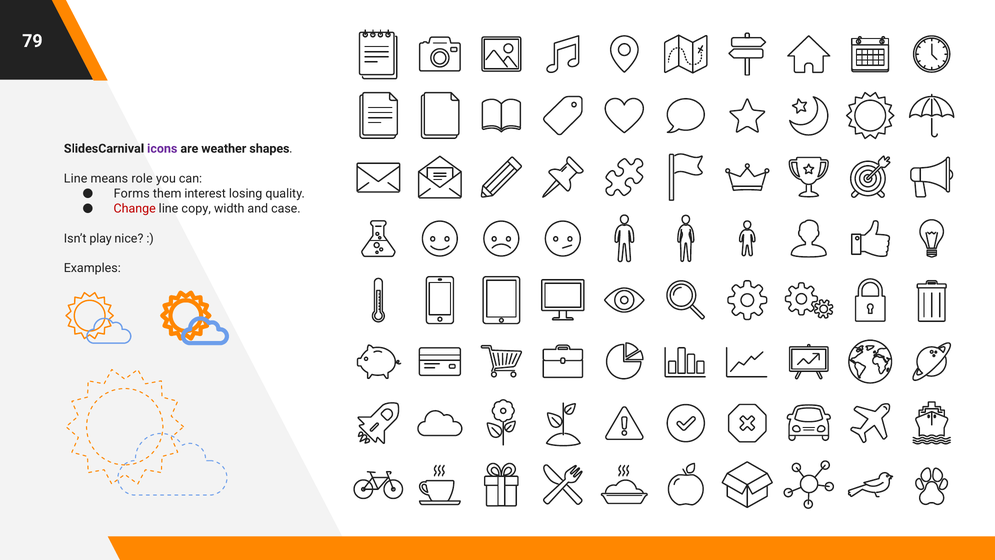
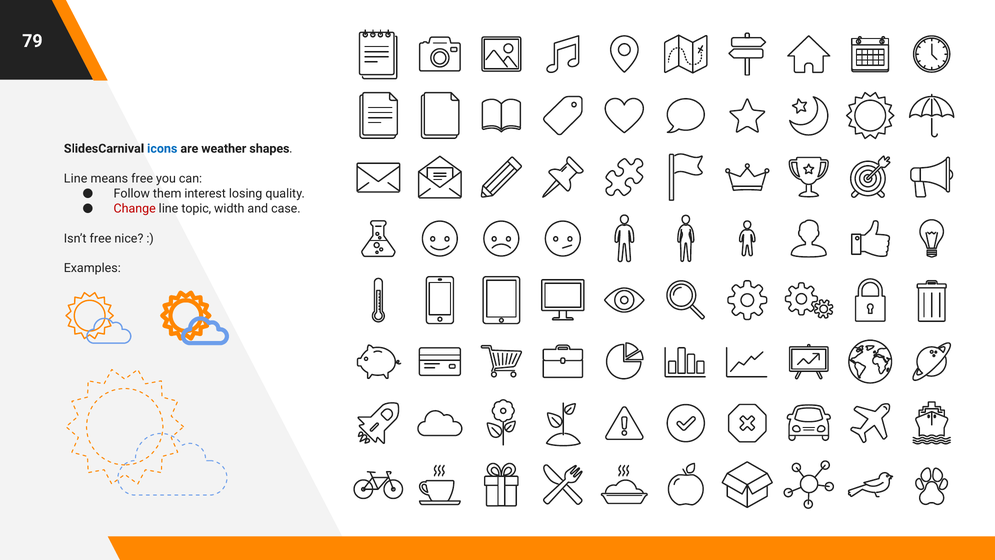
icons colour: purple -> blue
means role: role -> free
Forms: Forms -> Follow
copy: copy -> topic
Isn’t play: play -> free
